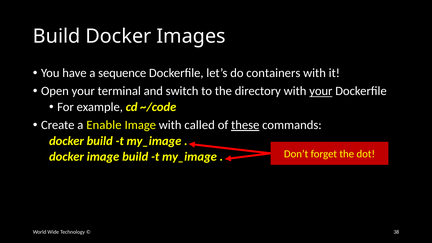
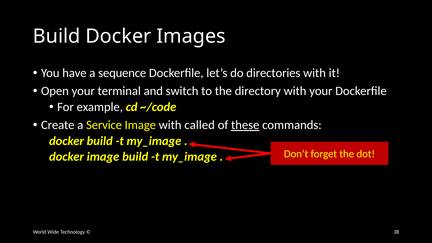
containers: containers -> directories
your at (321, 91) underline: present -> none
Enable: Enable -> Service
